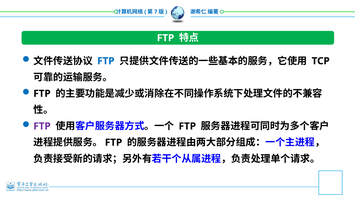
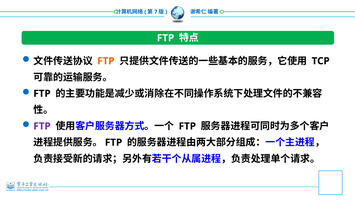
FTP at (106, 61) colour: blue -> orange
